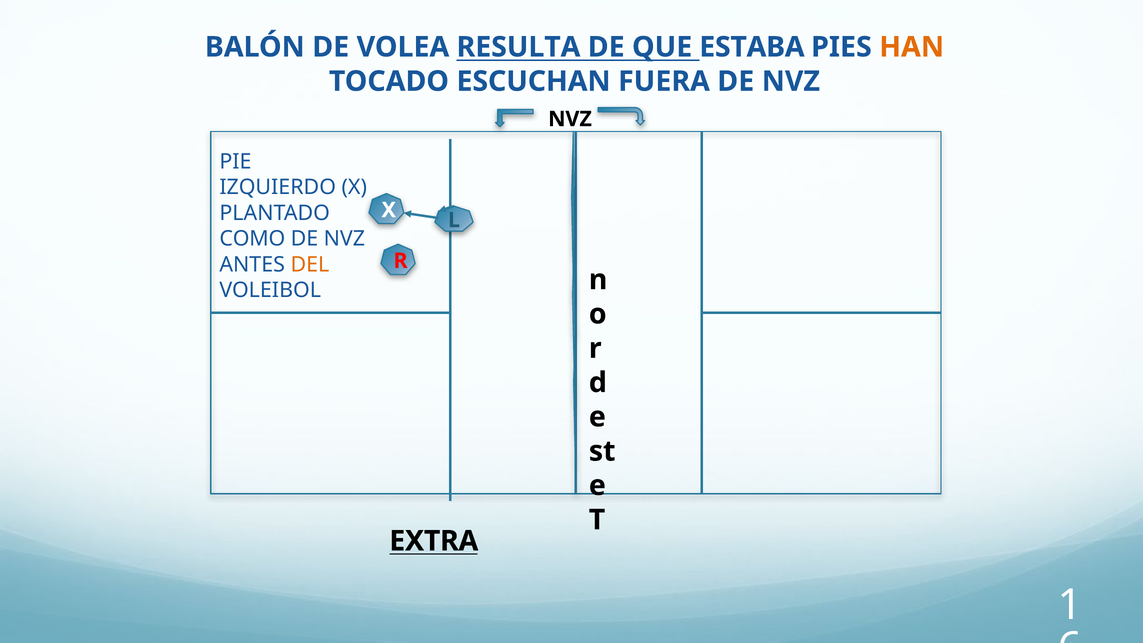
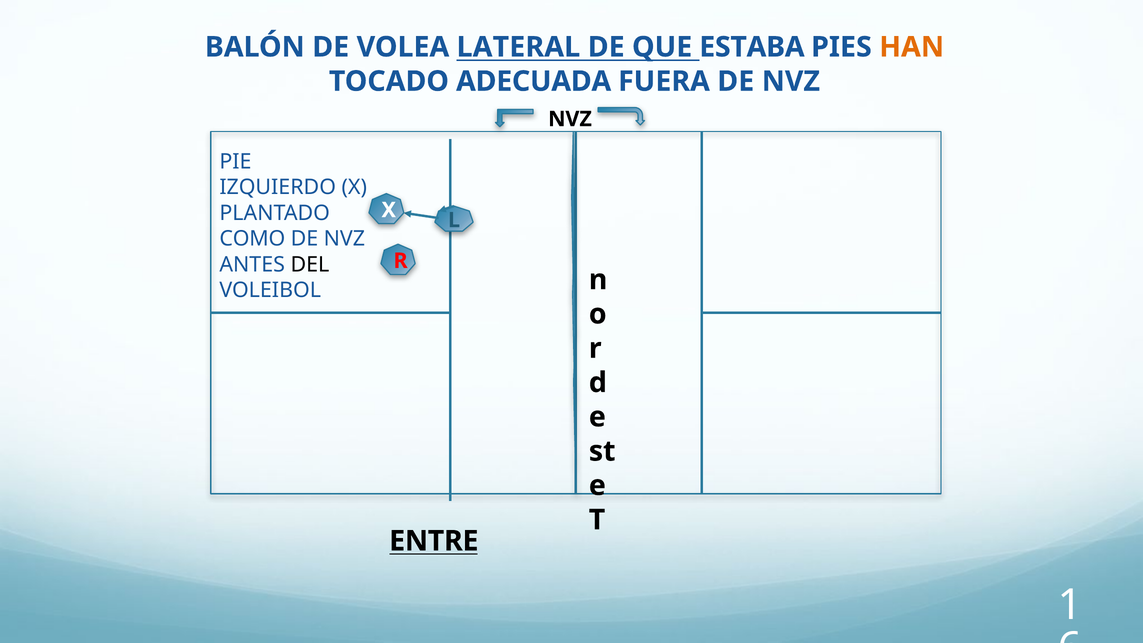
RESULTA: RESULTA -> LATERAL
ESCUCHAN: ESCUCHAN -> ADECUADA
DEL colour: orange -> black
EXTRA: EXTRA -> ENTRE
